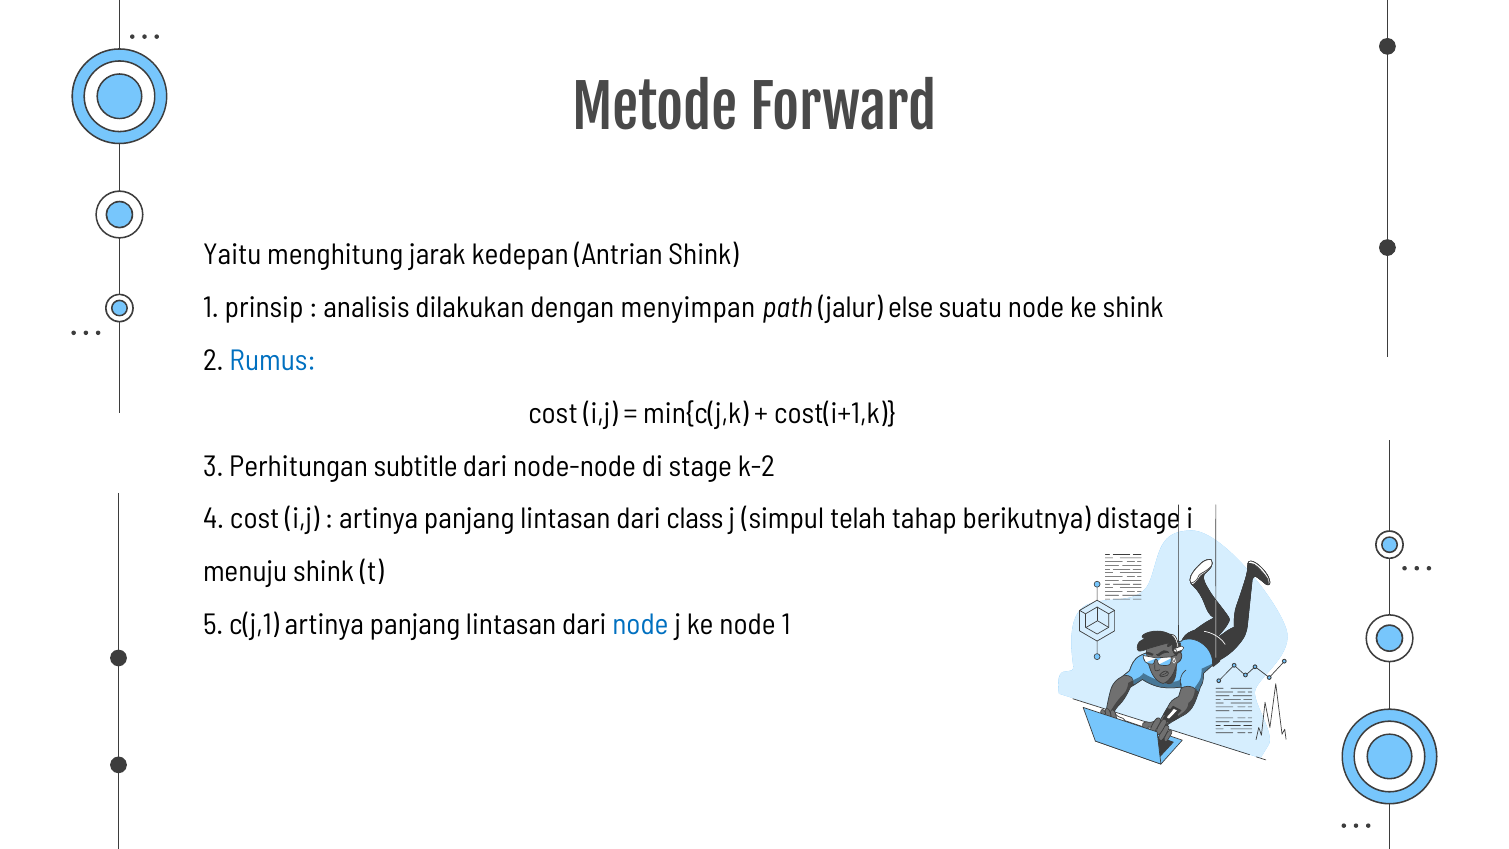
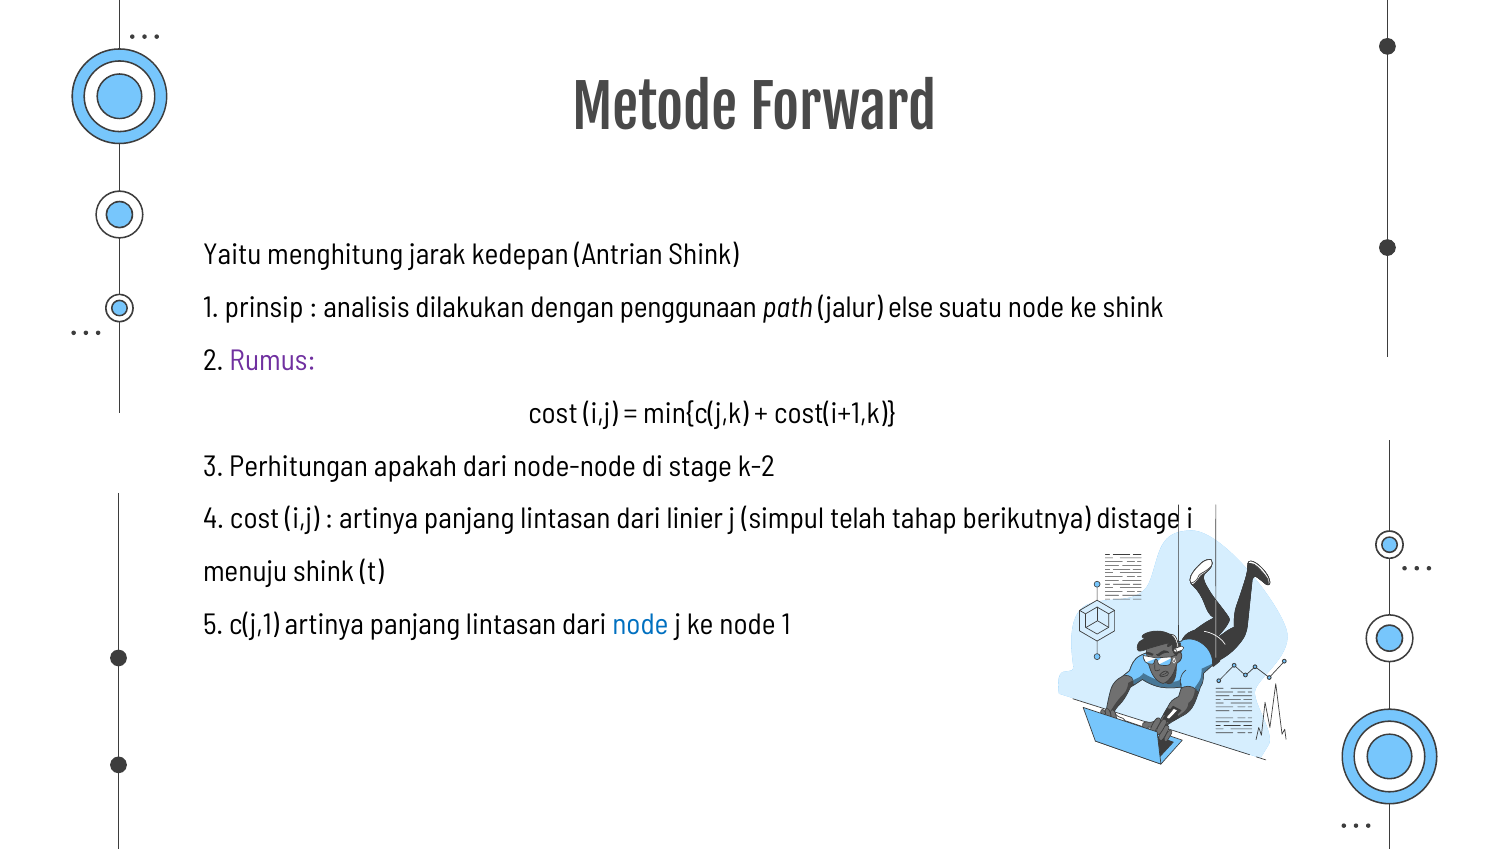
menyimpan: menyimpan -> penggunaan
Rumus colour: blue -> purple
subtitle: subtitle -> apakah
class: class -> linier
